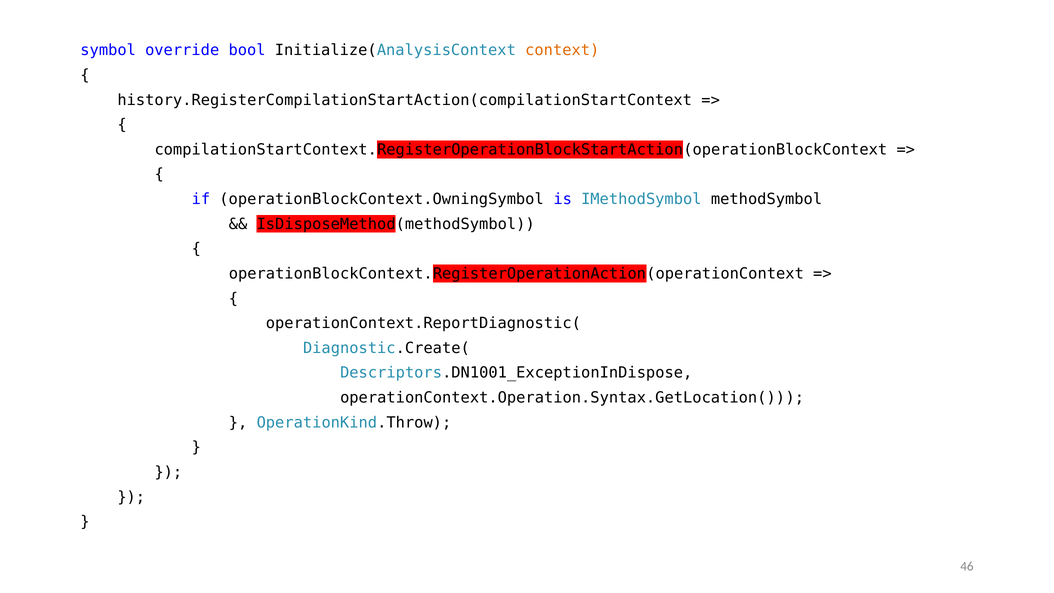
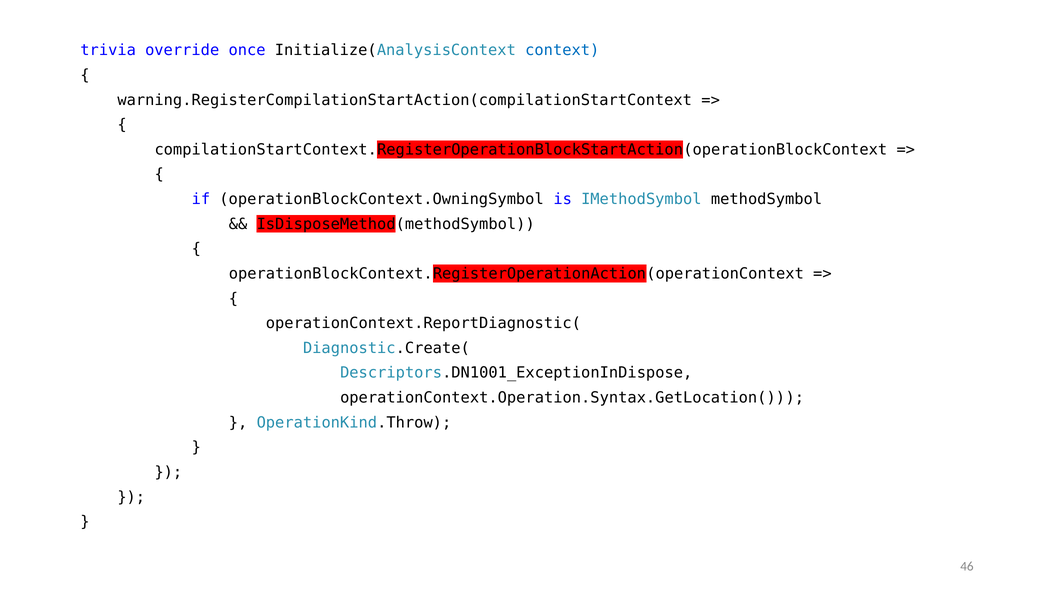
symbol: symbol -> trivia
bool: bool -> once
context colour: orange -> blue
history.RegisterCompilationStartAction(compilationStartContext: history.RegisterCompilationStartAction(compilationStartContext -> warning.RegisterCompilationStartAction(compilationStartContext
